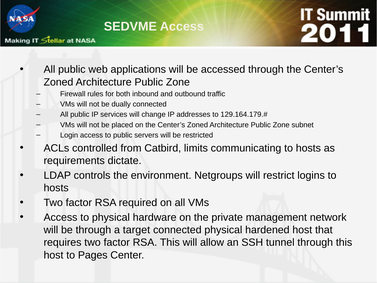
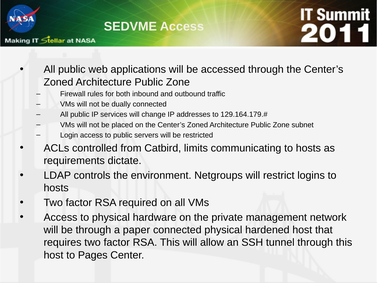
target: target -> paper
